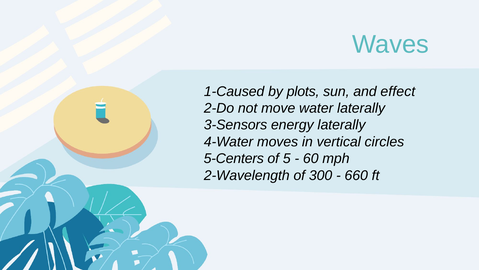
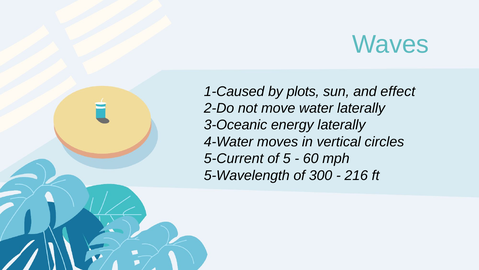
3-Sensors: 3-Sensors -> 3-Oceanic
5-Centers: 5-Centers -> 5-Current
2-Wavelength: 2-Wavelength -> 5-Wavelength
660: 660 -> 216
